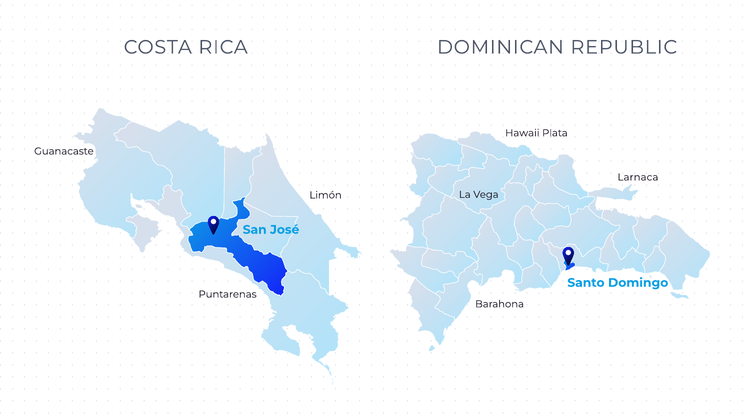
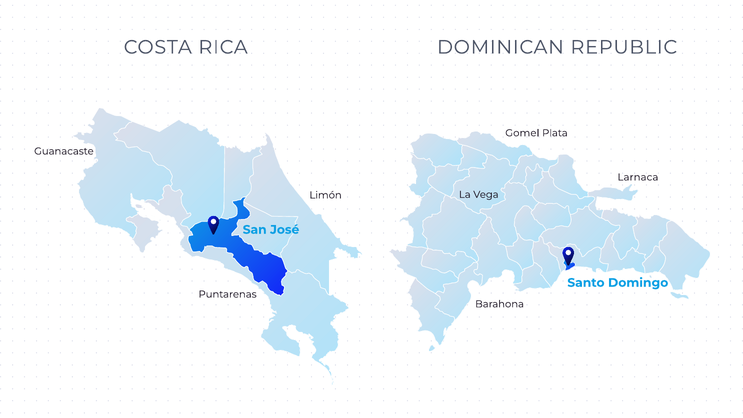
Hawaii: Hawaii -> Gomel
